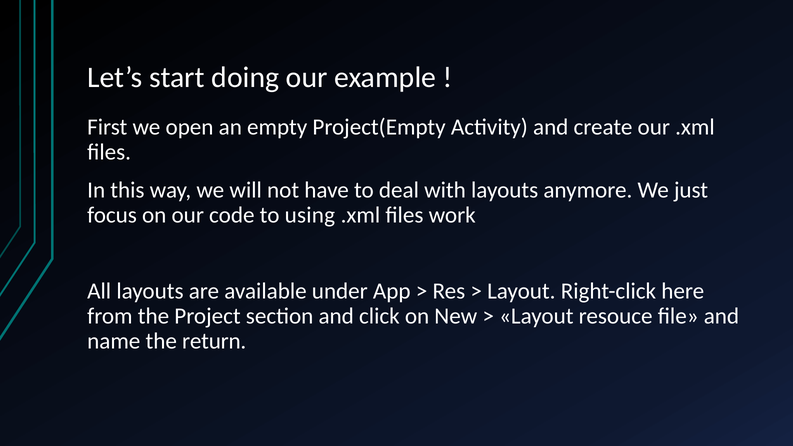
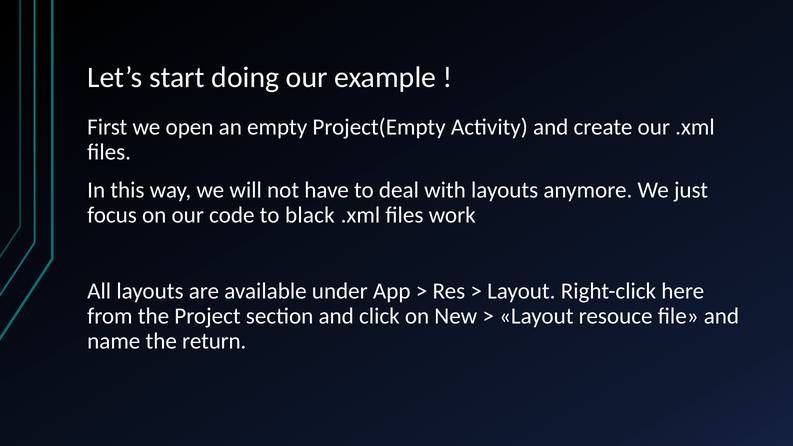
using: using -> black
